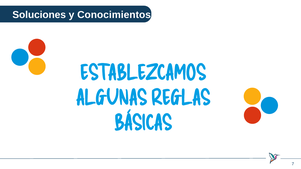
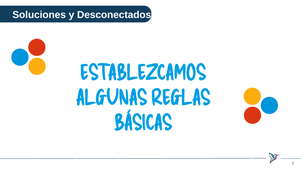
Conocimientos: Conocimientos -> Desconectados
